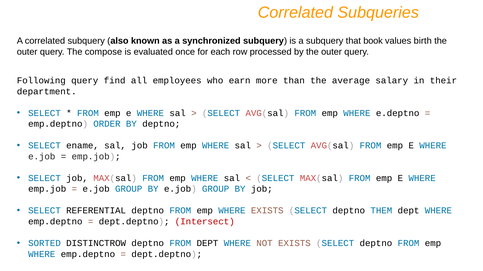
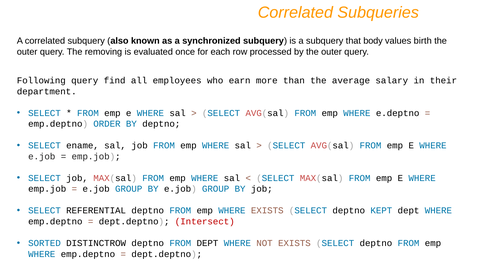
book: book -> body
compose: compose -> removing
THEM: THEM -> KEPT
